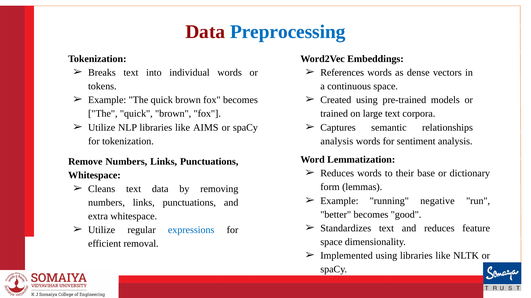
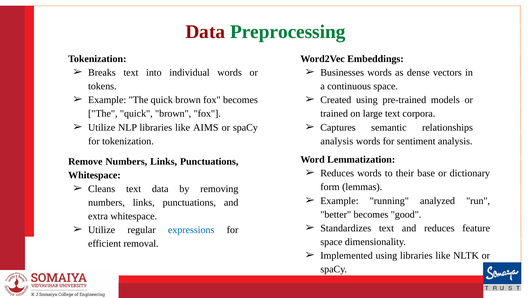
Preprocessing colour: blue -> green
References: References -> Businesses
negative: negative -> analyzed
